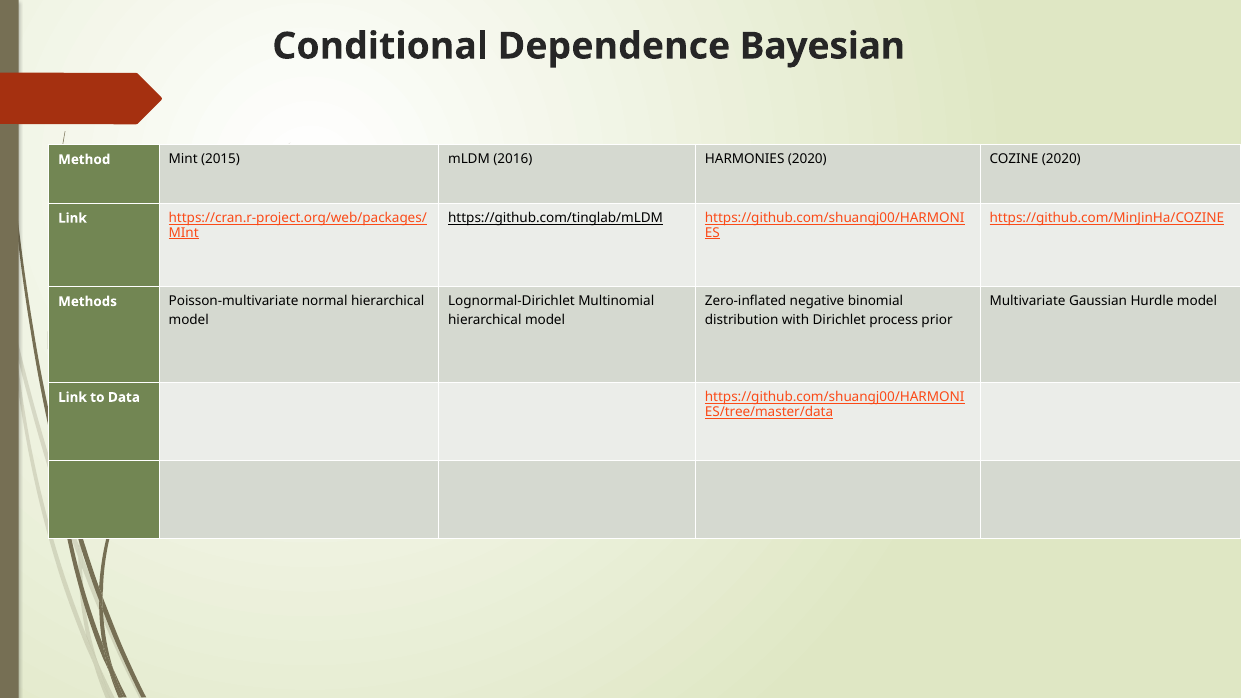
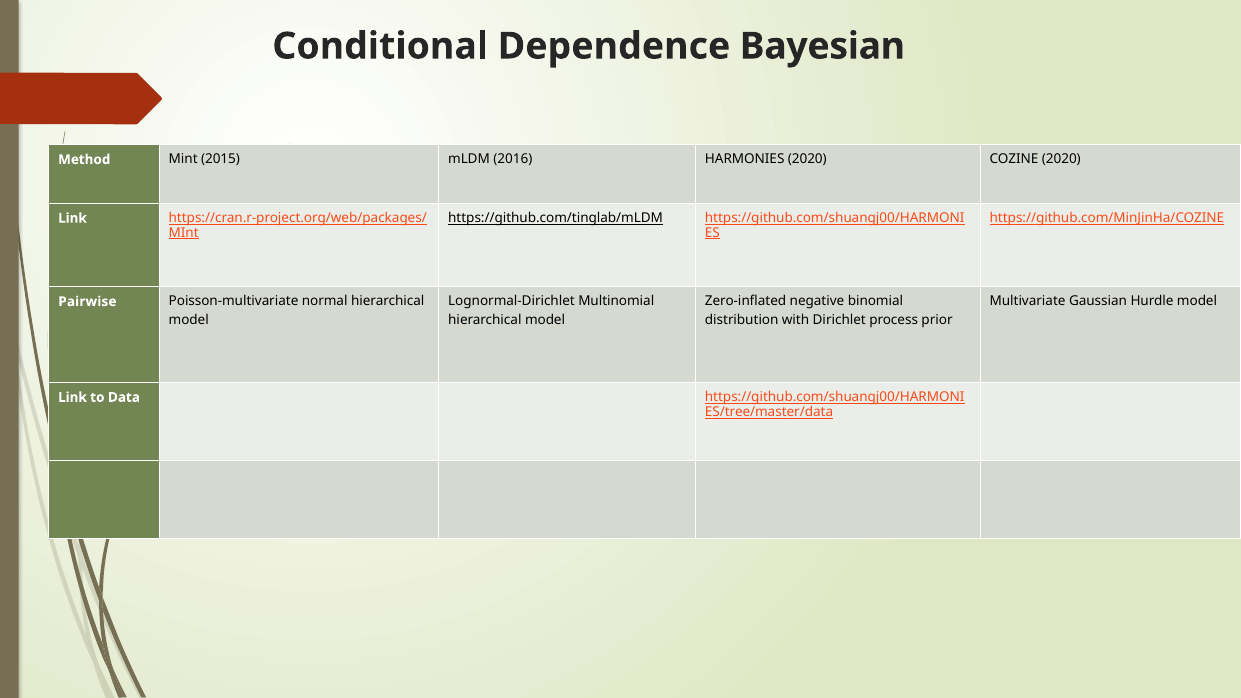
Methods: Methods -> Pairwise
